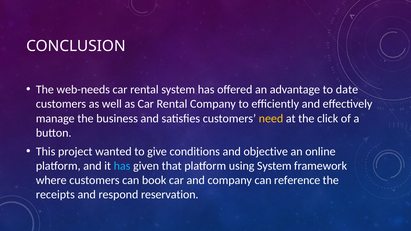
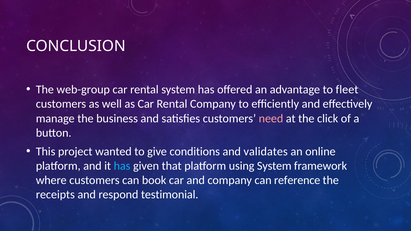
web-needs: web-needs -> web-group
date: date -> fleet
need colour: yellow -> pink
objective: objective -> validates
reservation: reservation -> testimonial
